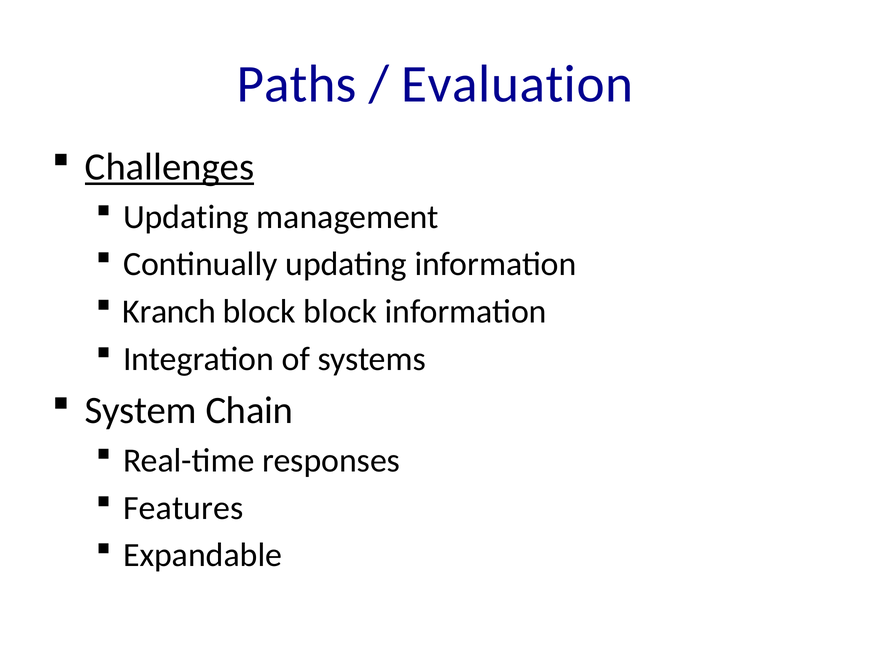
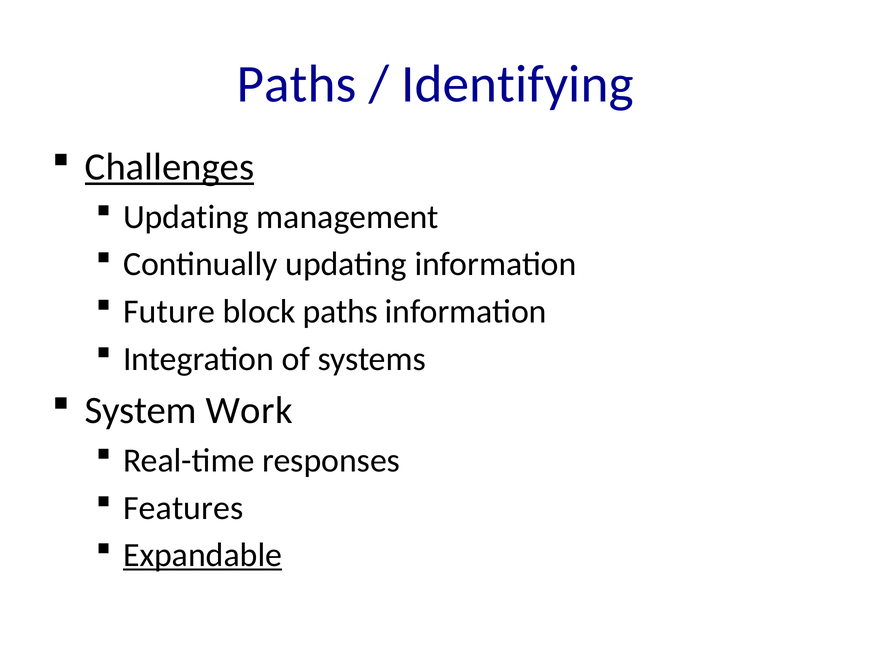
Evaluation: Evaluation -> Identifying
Kranch: Kranch -> Future
block block: block -> paths
Chain: Chain -> Work
Expandable underline: none -> present
